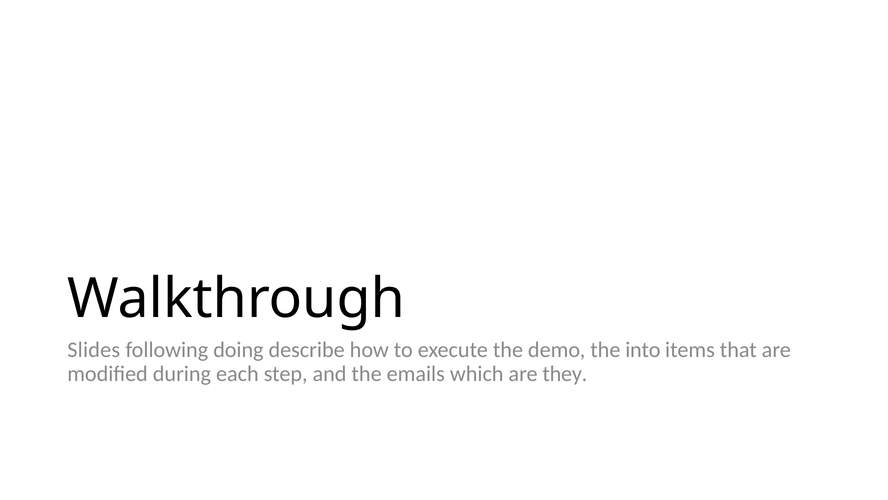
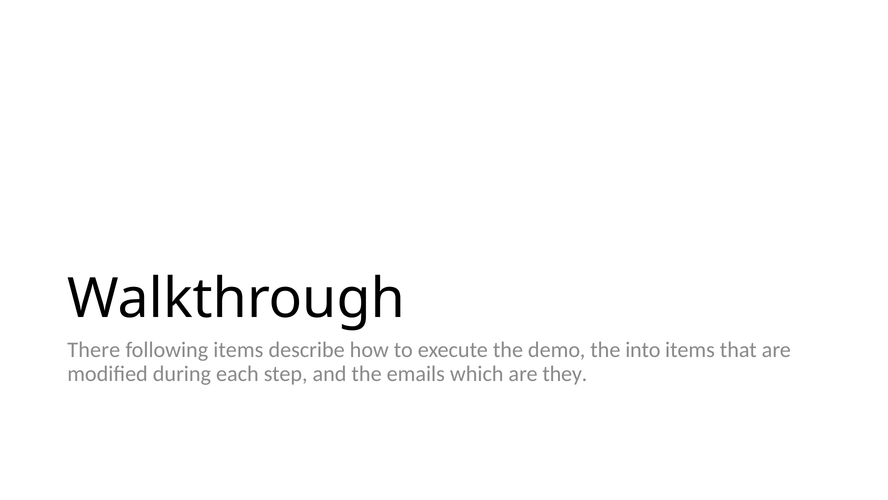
Slides: Slides -> There
following doing: doing -> items
